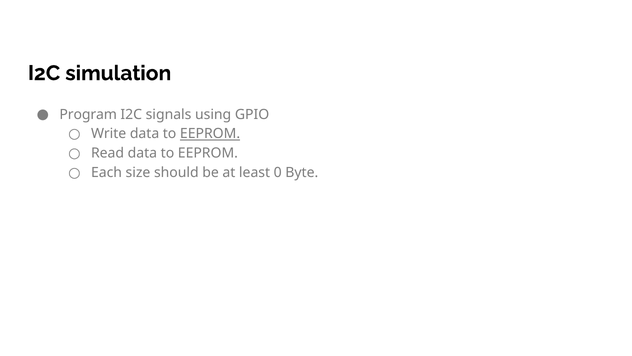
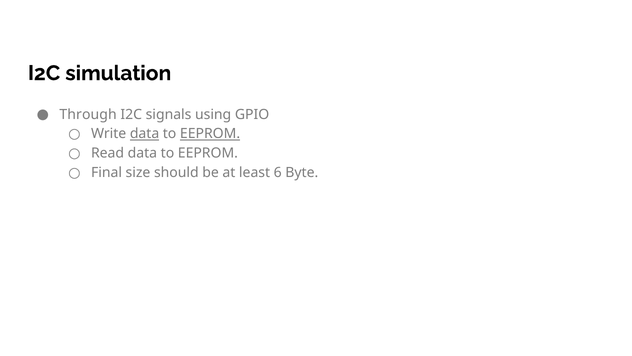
Program: Program -> Through
data at (145, 134) underline: none -> present
Each: Each -> Final
0: 0 -> 6
